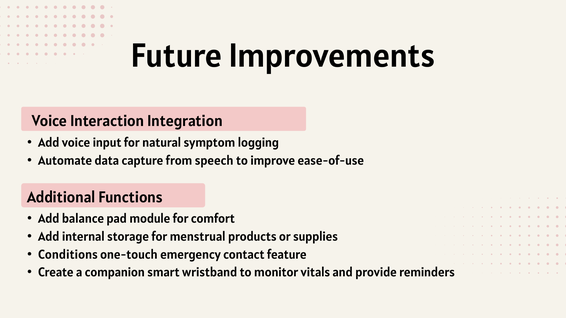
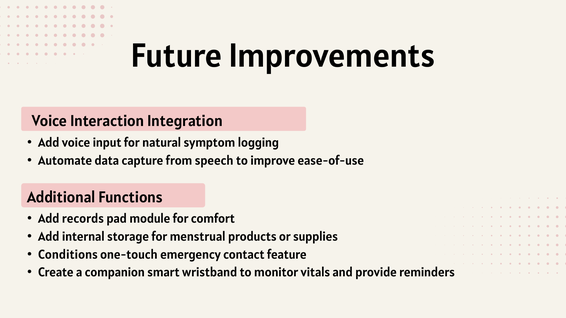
balance: balance -> records
